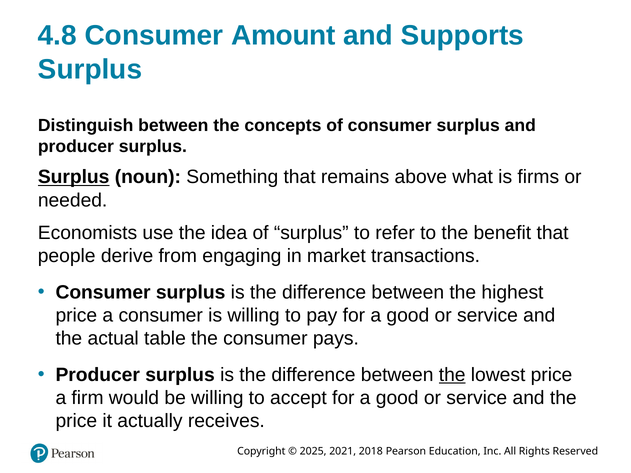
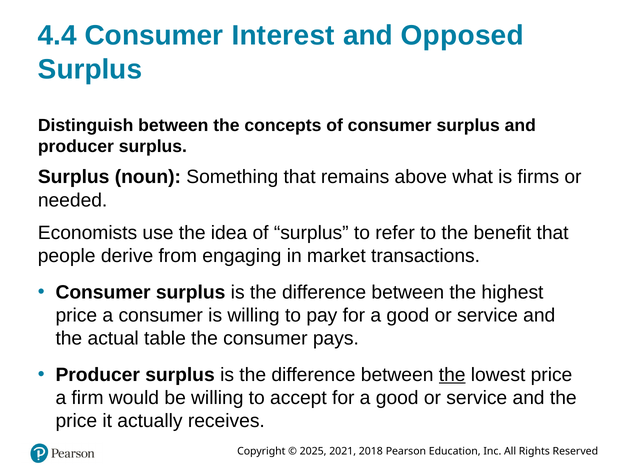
4.8: 4.8 -> 4.4
Amount: Amount -> Interest
Supports: Supports -> Opposed
Surplus at (74, 177) underline: present -> none
